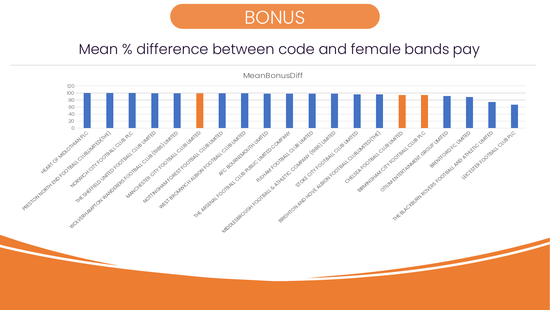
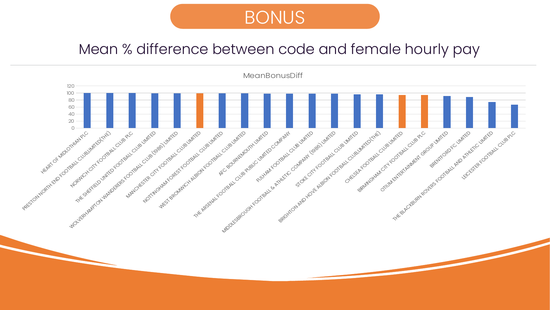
bands: bands -> hourly
